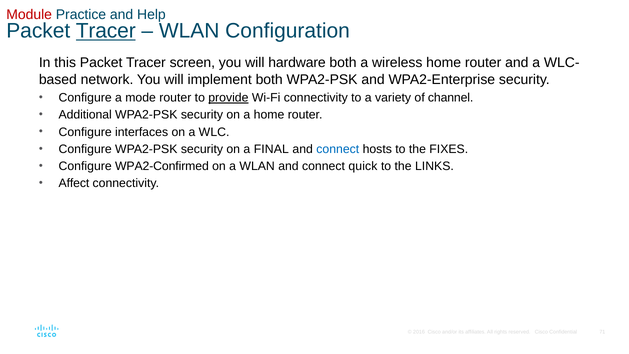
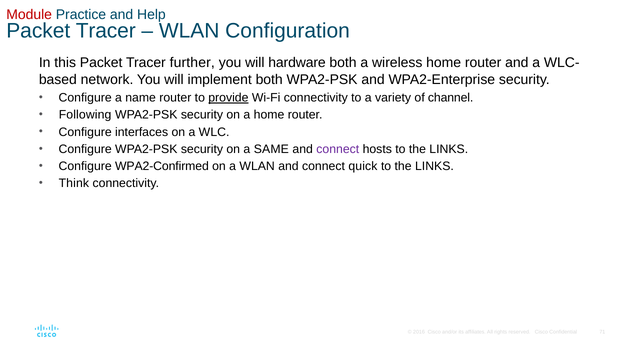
Tracer at (106, 31) underline: present -> none
screen: screen -> further
mode: mode -> name
Additional: Additional -> Following
FINAL: FINAL -> SAME
connect at (338, 149) colour: blue -> purple
hosts to the FIXES: FIXES -> LINKS
Affect: Affect -> Think
